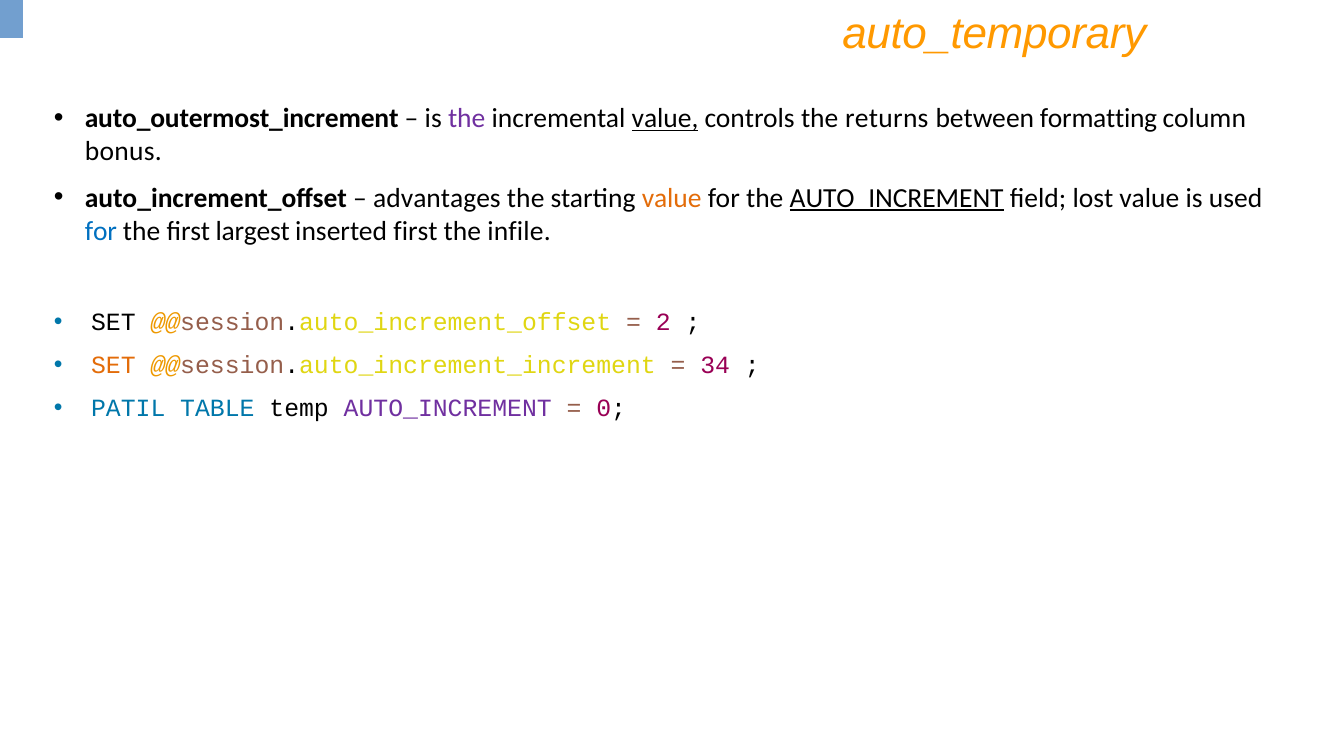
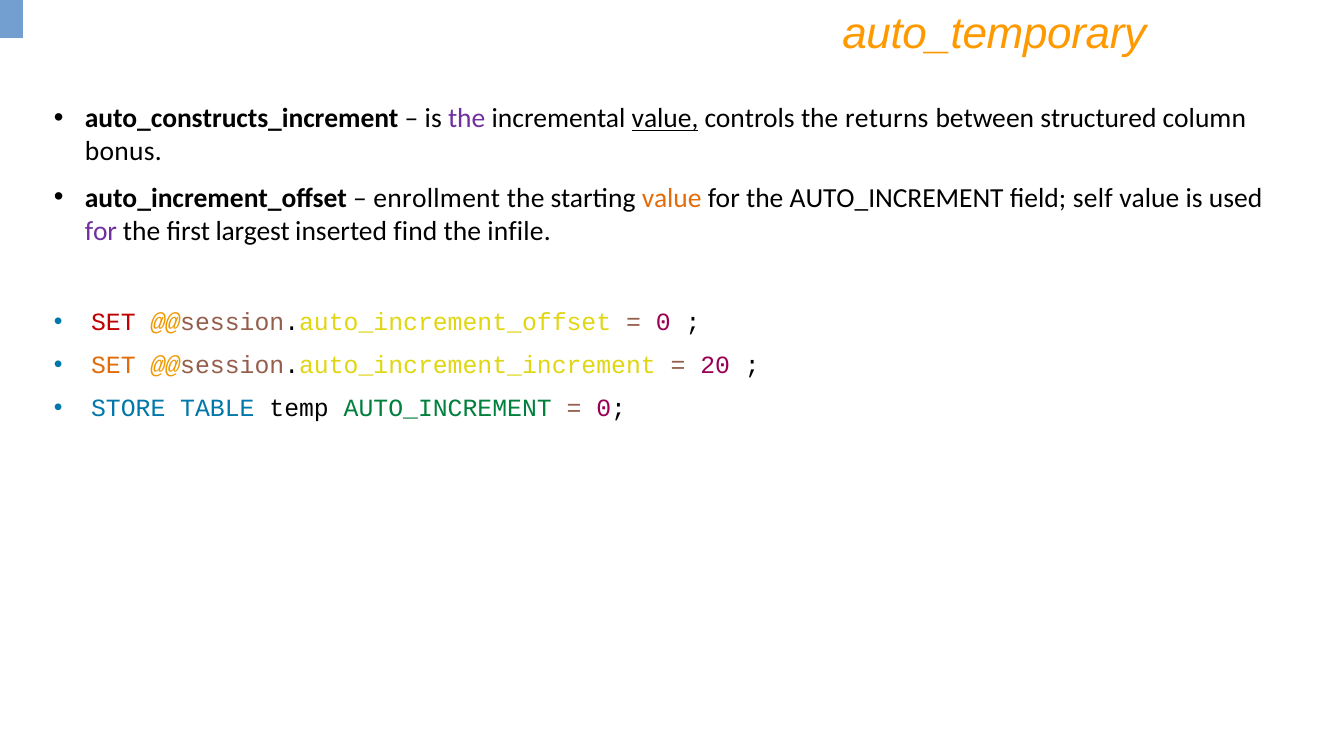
auto_outermost_increment: auto_outermost_increment -> auto_constructs_increment
formatting: formatting -> structured
advantages: advantages -> enrollment
AUTO_INCREMENT at (897, 198) underline: present -> none
lost: lost -> self
for at (101, 231) colour: blue -> purple
inserted first: first -> find
SET at (113, 323) colour: black -> red
2 at (663, 323): 2 -> 0
34: 34 -> 20
PATIL: PATIL -> STORE
AUTO_INCREMENT at (448, 409) colour: purple -> green
